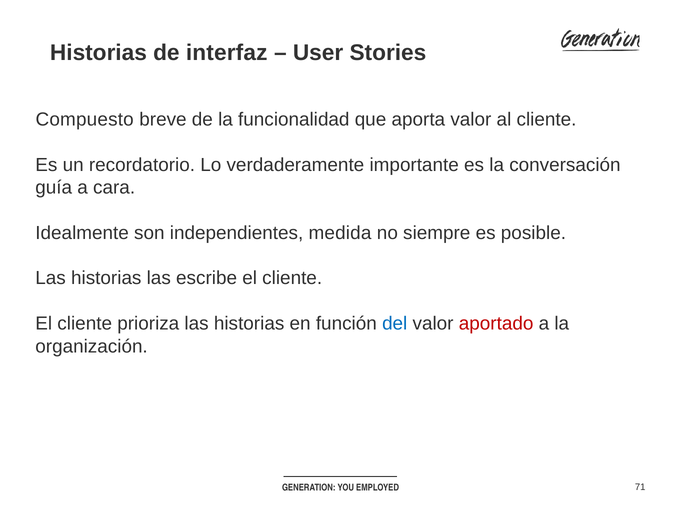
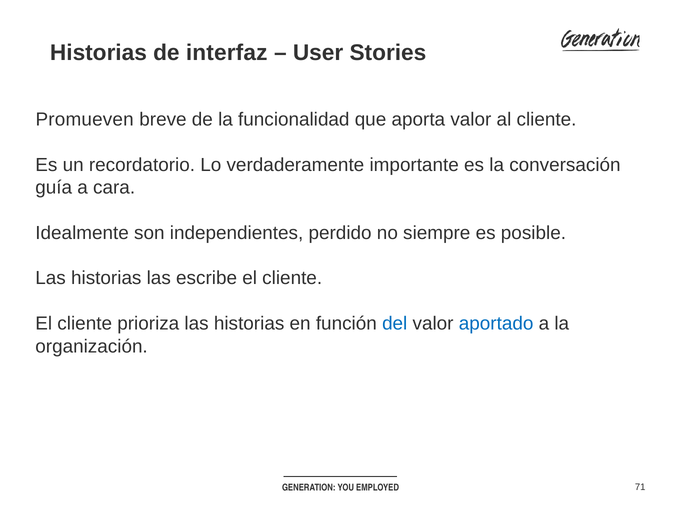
Compuesto: Compuesto -> Promueven
medida: medida -> perdido
aportado colour: red -> blue
